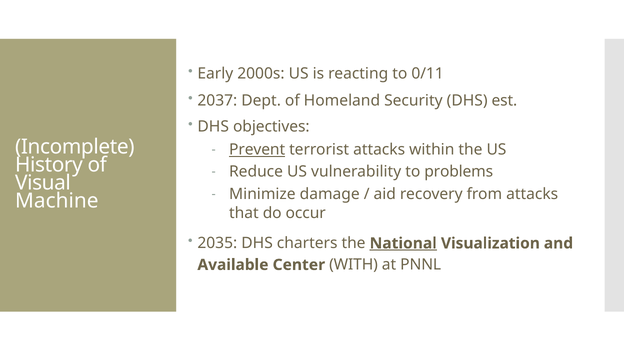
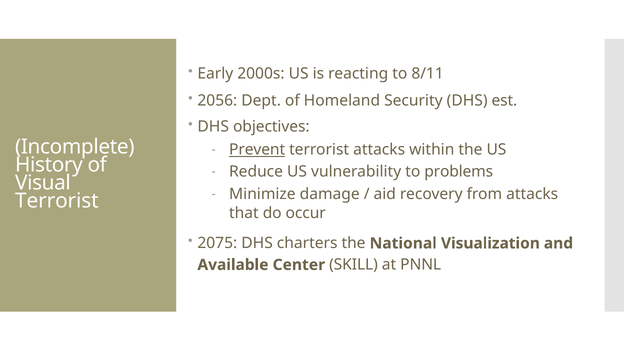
0/11: 0/11 -> 8/11
2037: 2037 -> 2056
Machine at (57, 201): Machine -> Terrorist
2035: 2035 -> 2075
National underline: present -> none
WITH: WITH -> SKILL
